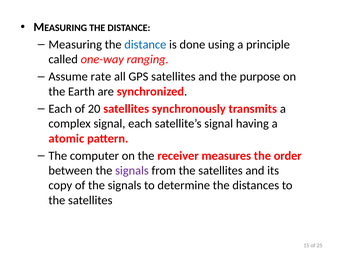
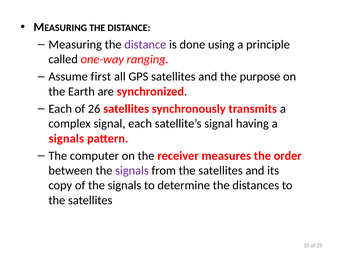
distance at (145, 44) colour: blue -> purple
rate: rate -> first
20: 20 -> 26
atomic at (66, 139): atomic -> signals
